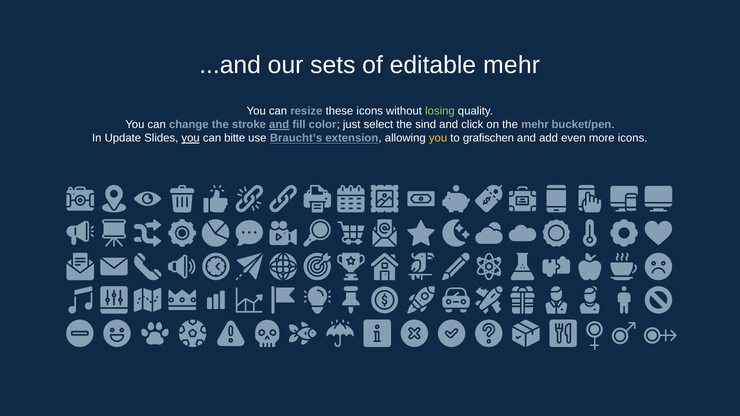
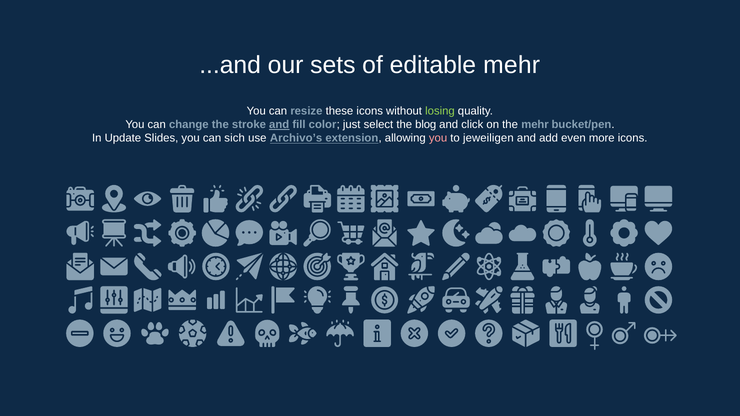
sind: sind -> blog
you at (191, 138) underline: present -> none
bitte: bitte -> sich
Braucht’s: Braucht’s -> Archivo’s
you at (438, 138) colour: yellow -> pink
grafischen: grafischen -> jeweiligen
